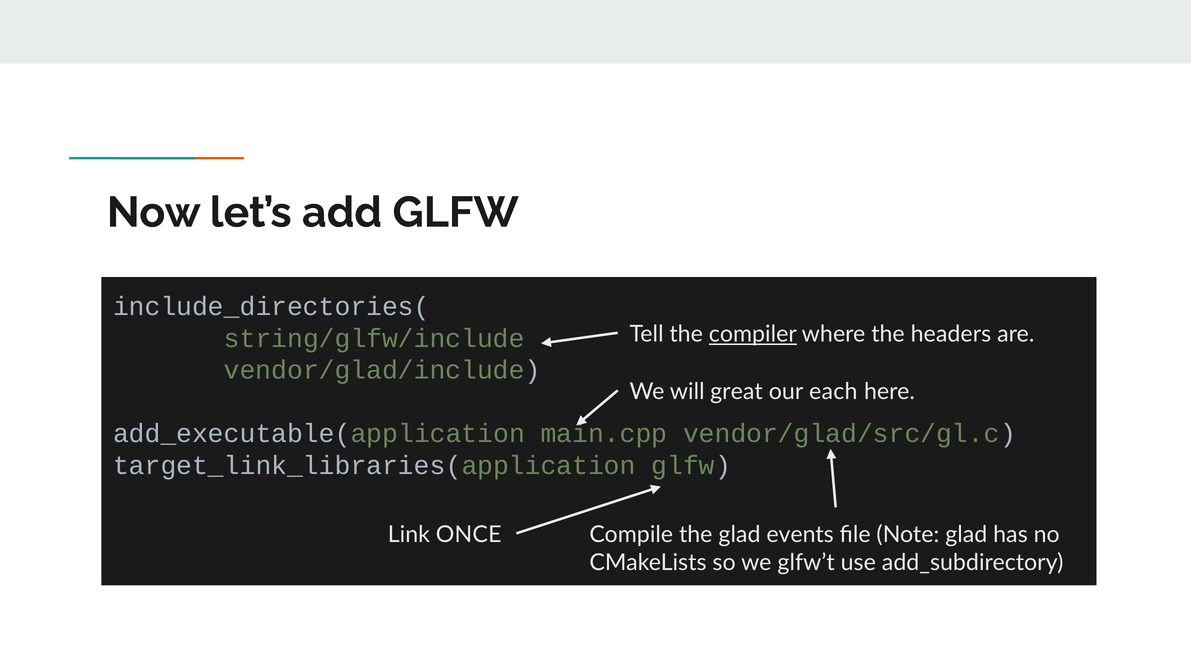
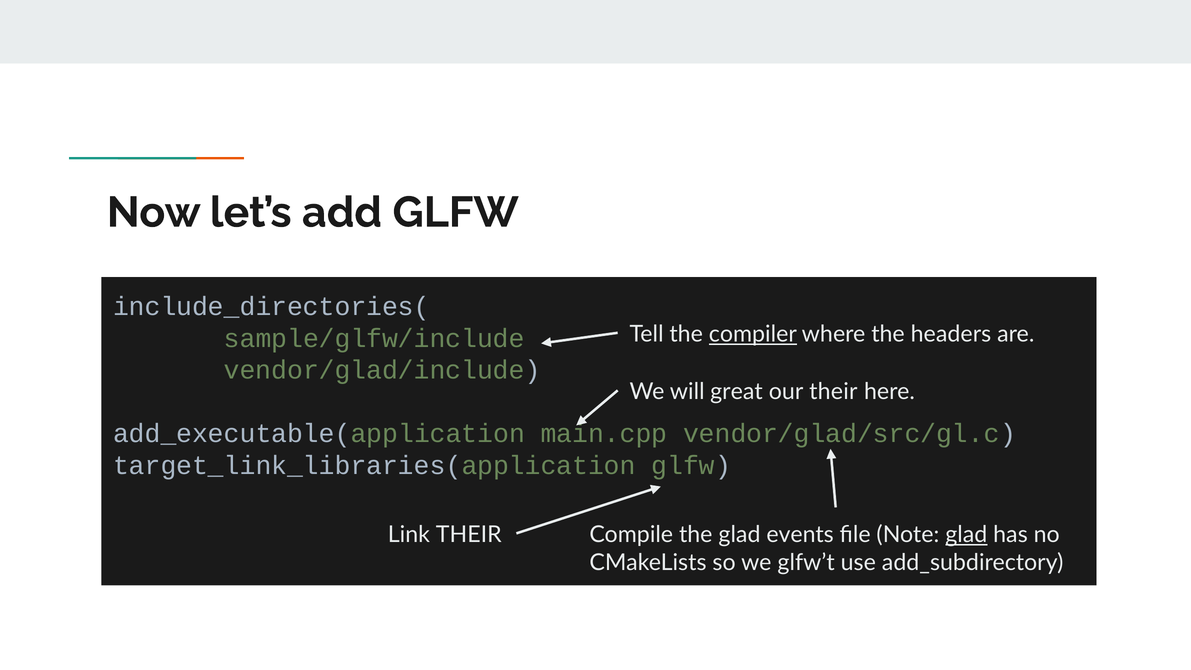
string/glfw/include: string/glfw/include -> sample/glfw/include
our each: each -> their
Link ONCE: ONCE -> THEIR
glad at (966, 535) underline: none -> present
